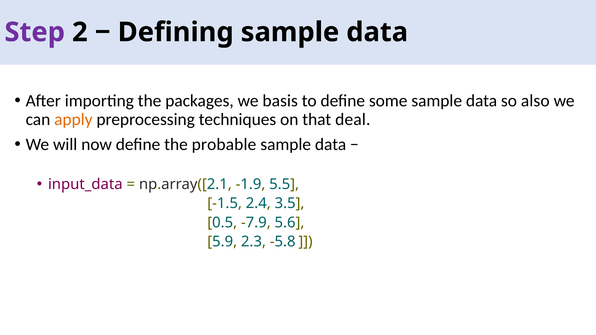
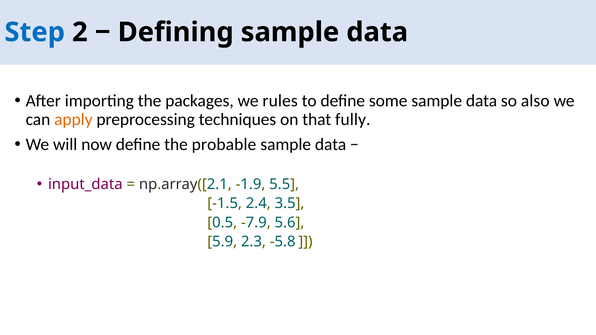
Step colour: purple -> blue
basis: basis -> rules
deal: deal -> fully
